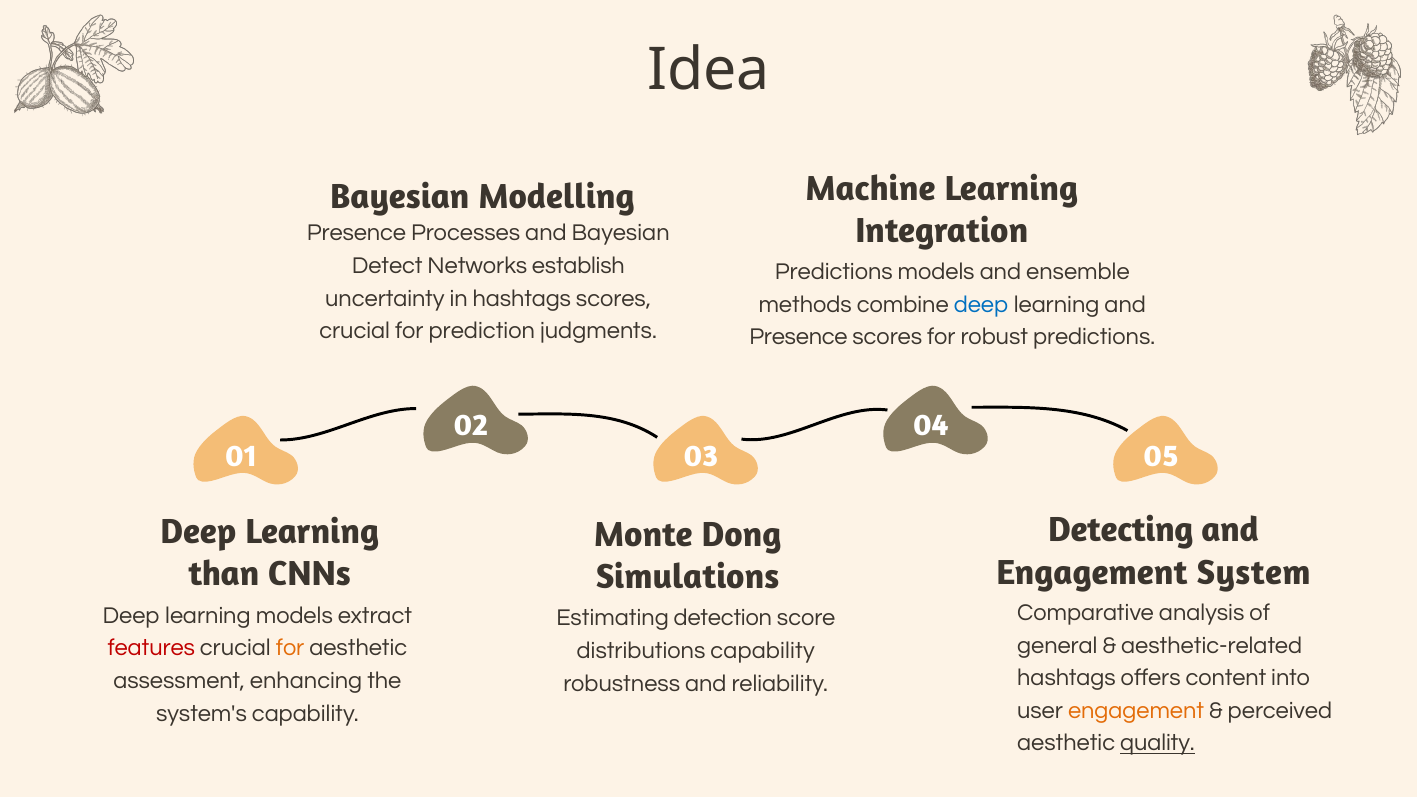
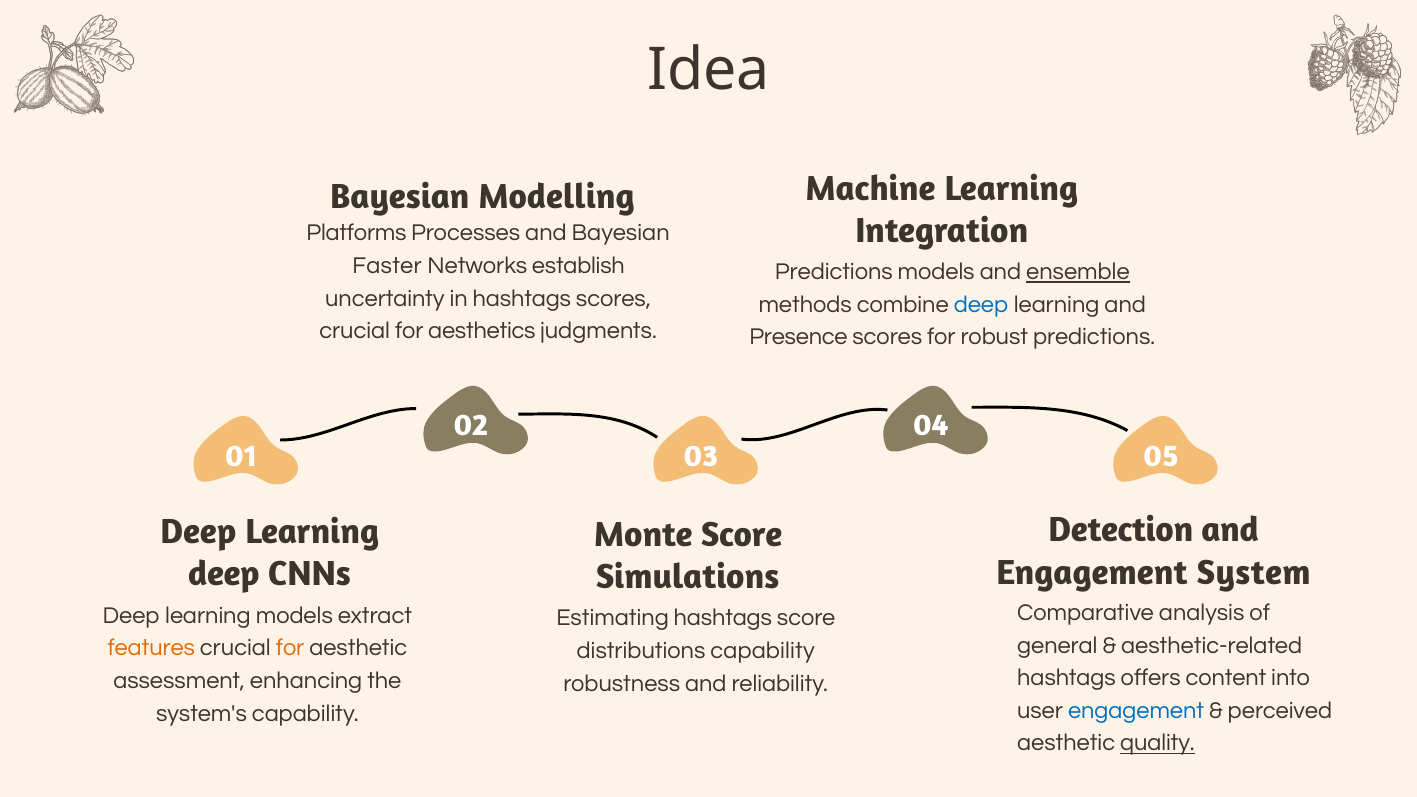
Presence at (356, 233): Presence -> Platforms
Detect: Detect -> Faster
ensemble underline: none -> present
prediction: prediction -> aesthetics
Detecting: Detecting -> Detection
Monte Dong: Dong -> Score
than at (224, 574): than -> deep
Estimating detection: detection -> hashtags
features colour: red -> orange
engagement at (1136, 711) colour: orange -> blue
